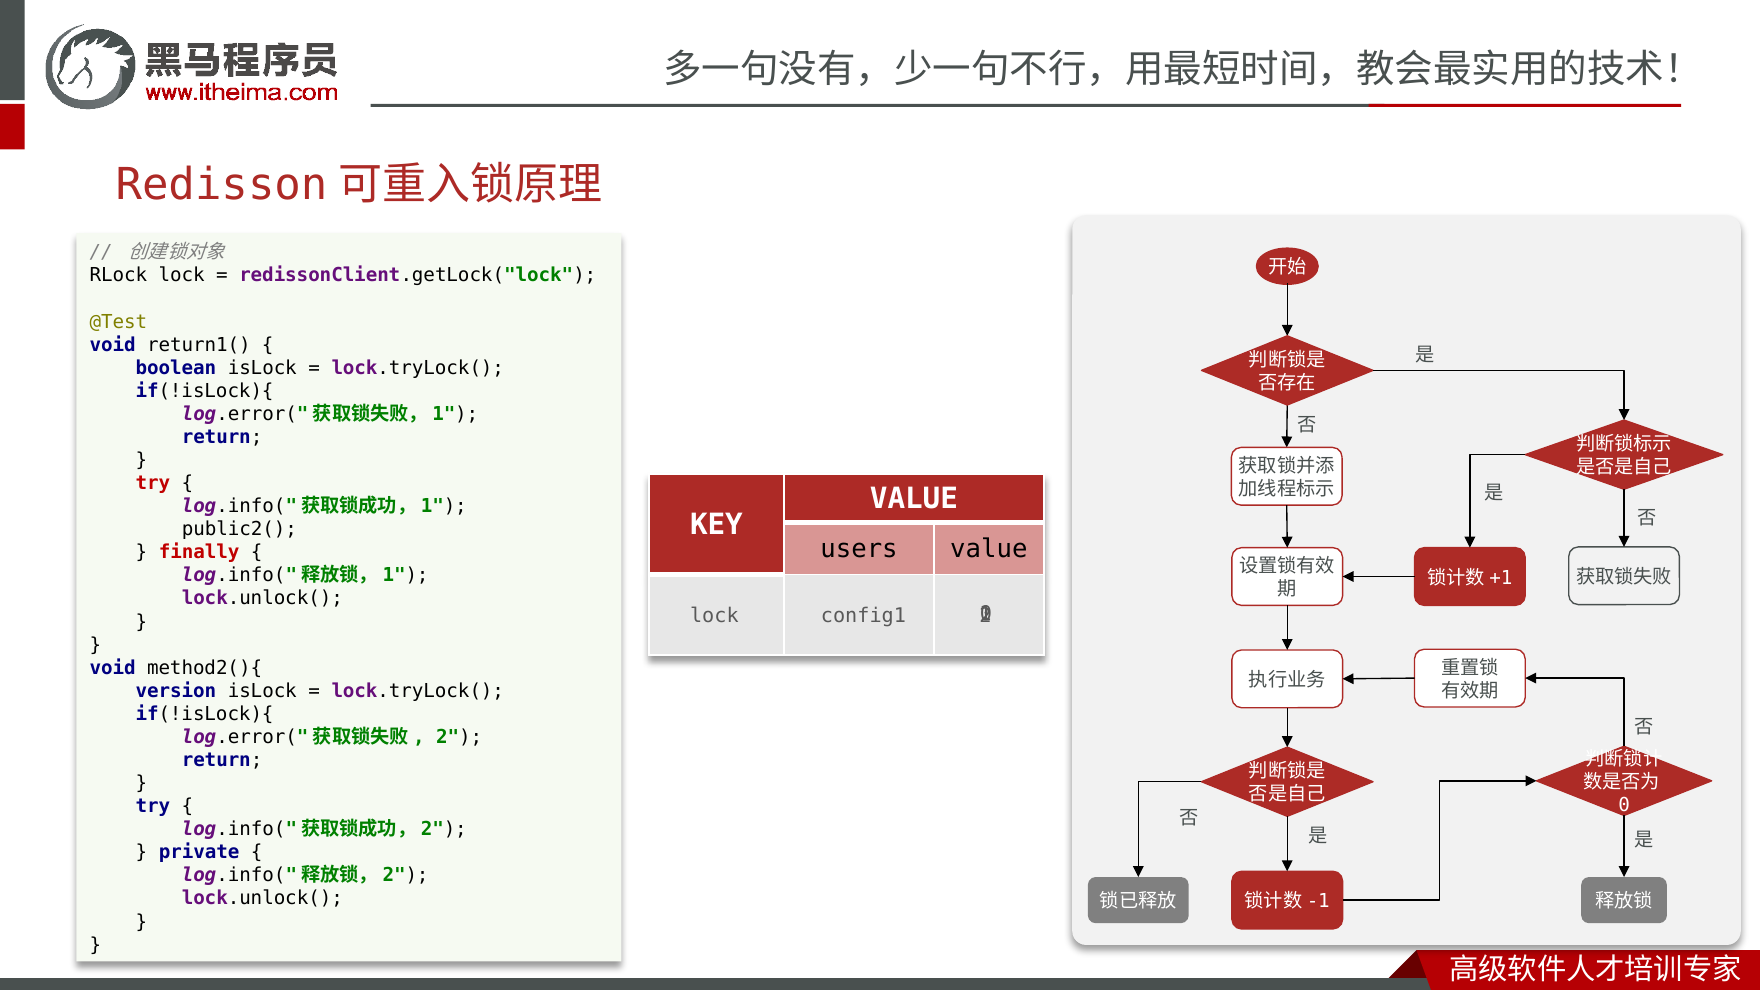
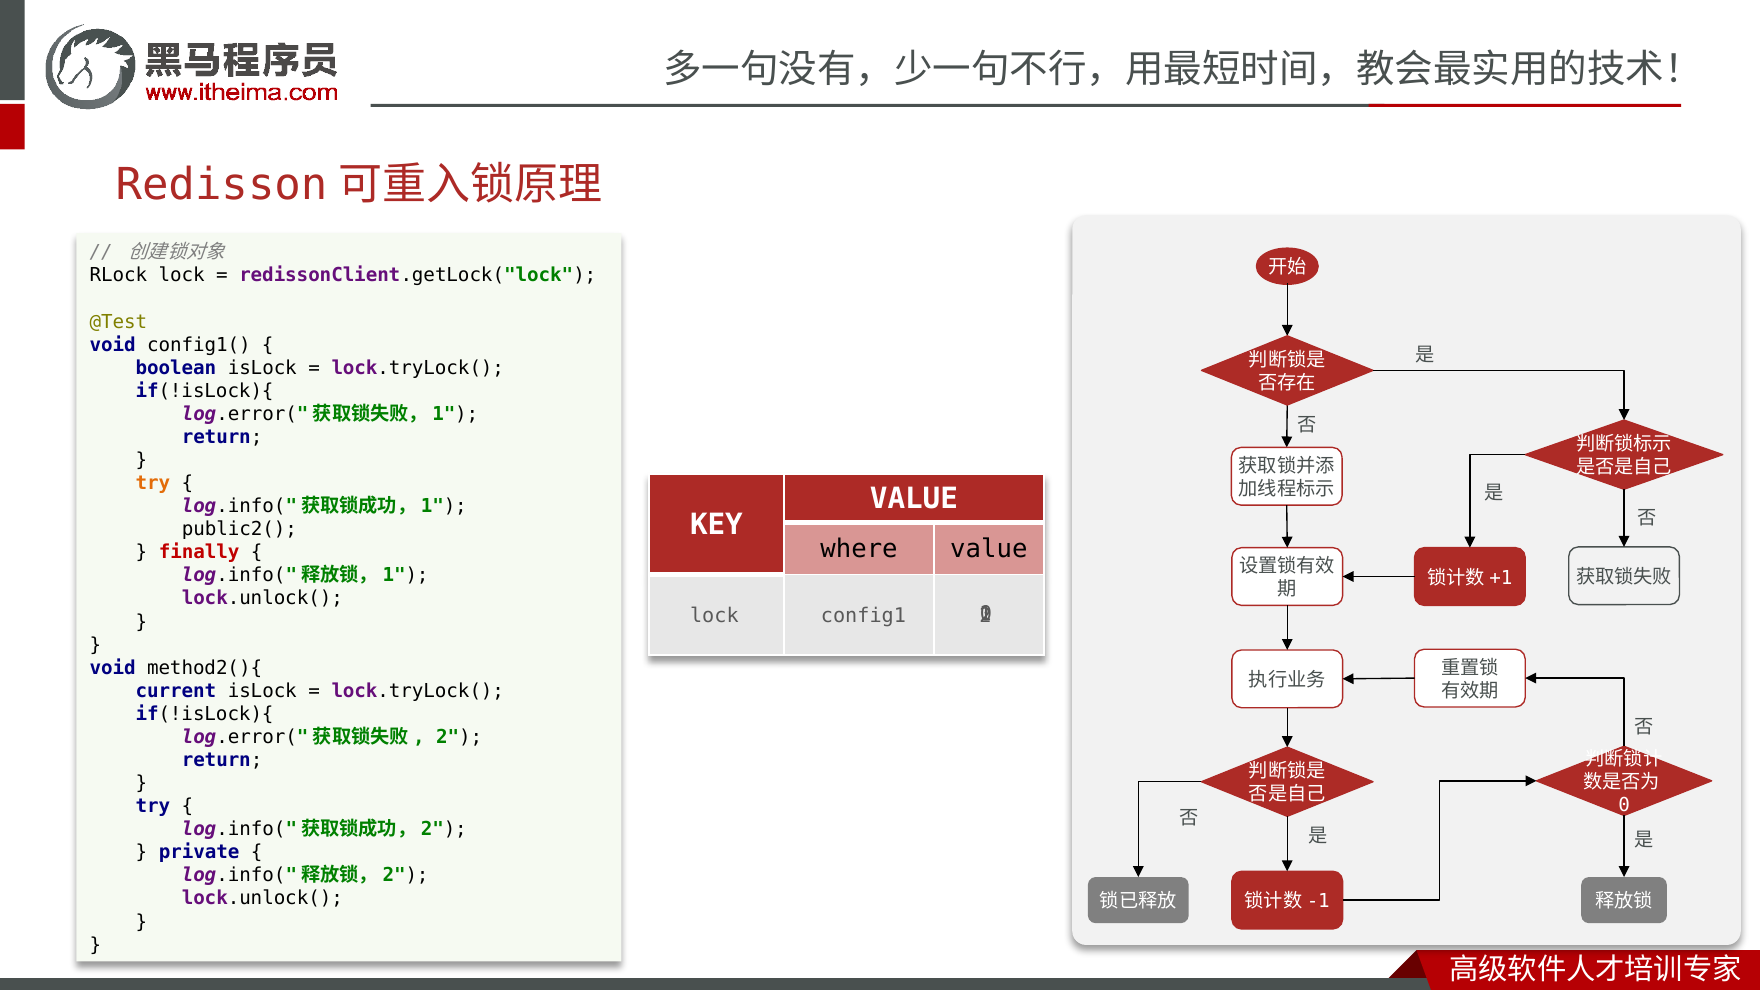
return1(: return1( -> config1(
try at (153, 483) colour: red -> orange
users: users -> where
version: version -> current
